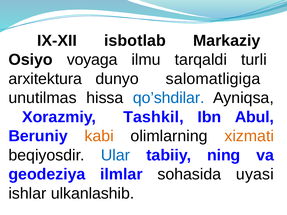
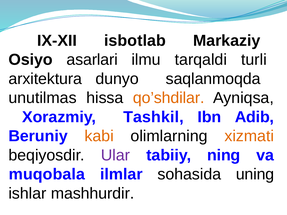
voyaga: voyaga -> asarlari
salomatligiga: salomatligiga -> saqlanmoqda
qo’shdilar colour: blue -> orange
Abul: Abul -> Adib
Ular colour: blue -> purple
geodeziya: geodeziya -> muqobala
uyasi: uyasi -> uning
ulkanlashib: ulkanlashib -> mashhurdir
